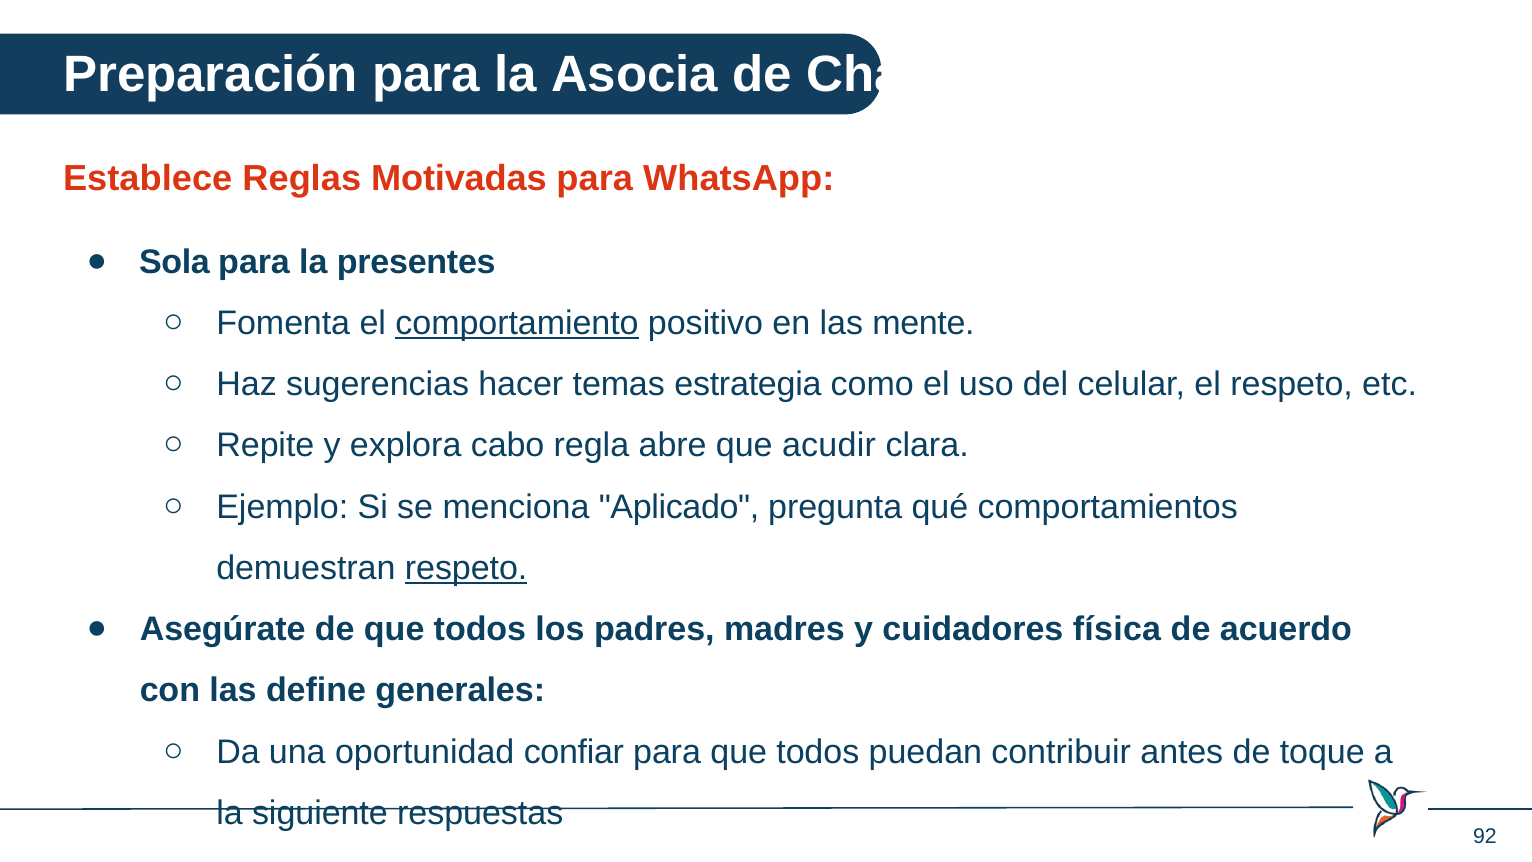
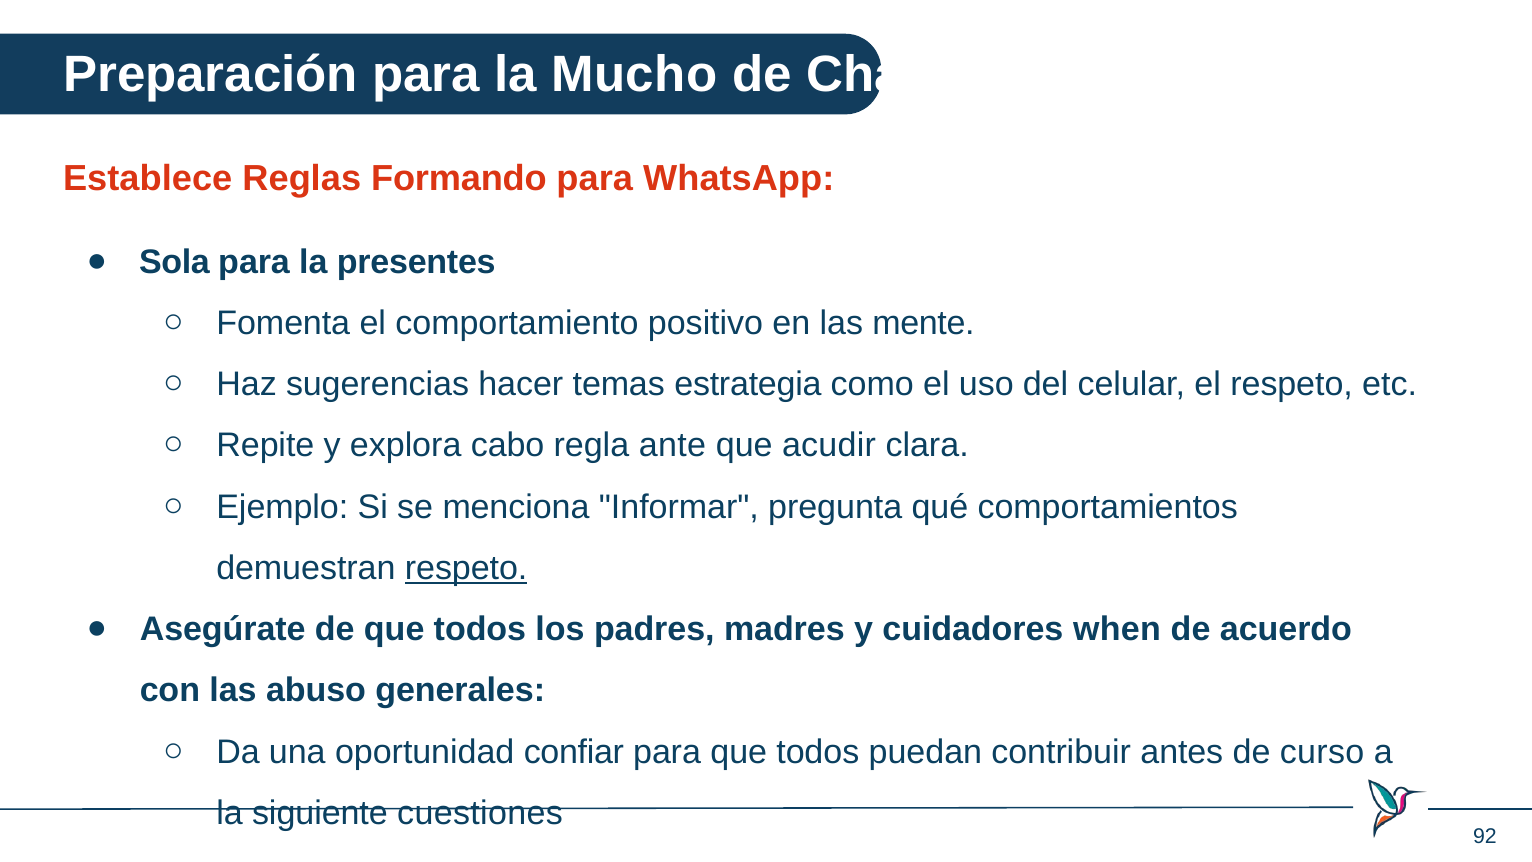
Asocia: Asocia -> Mucho
Motivadas: Motivadas -> Formando
comportamiento underline: present -> none
abre: abre -> ante
Aplicado: Aplicado -> Informar
física: física -> when
define: define -> abuso
toque: toque -> curso
respuestas: respuestas -> cuestiones
